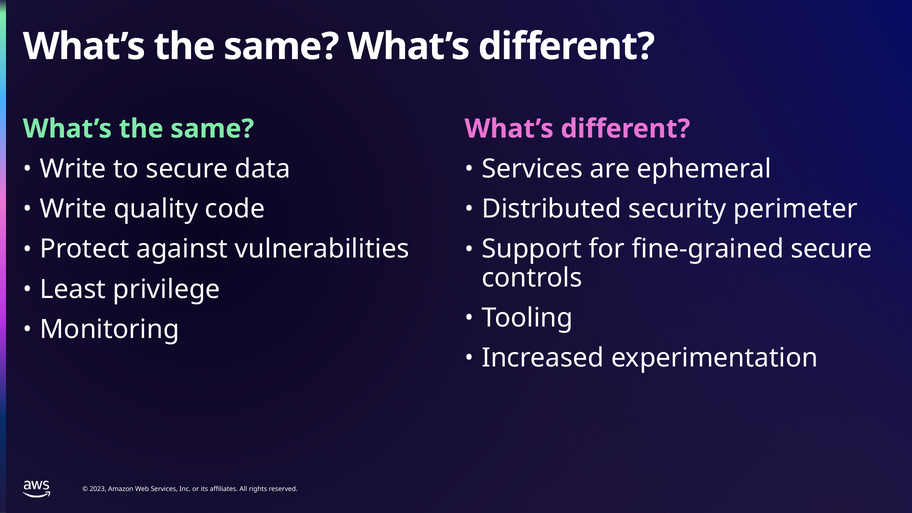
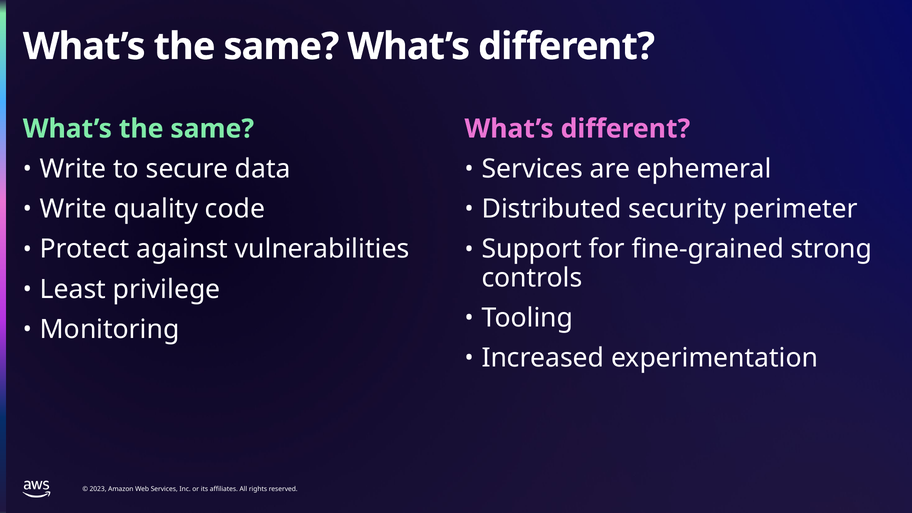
fine-grained secure: secure -> strong
